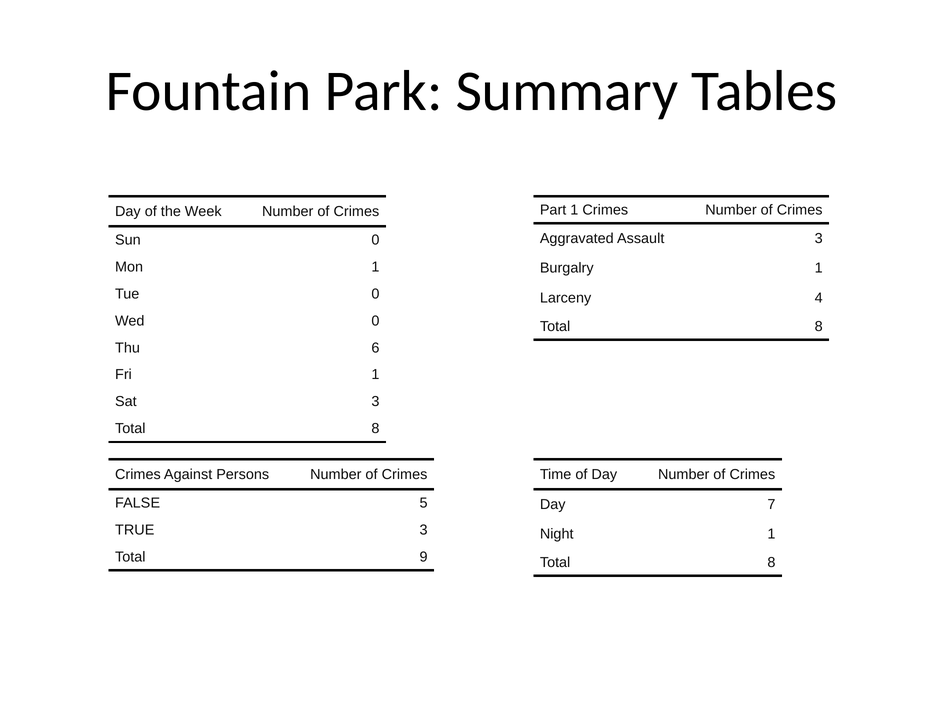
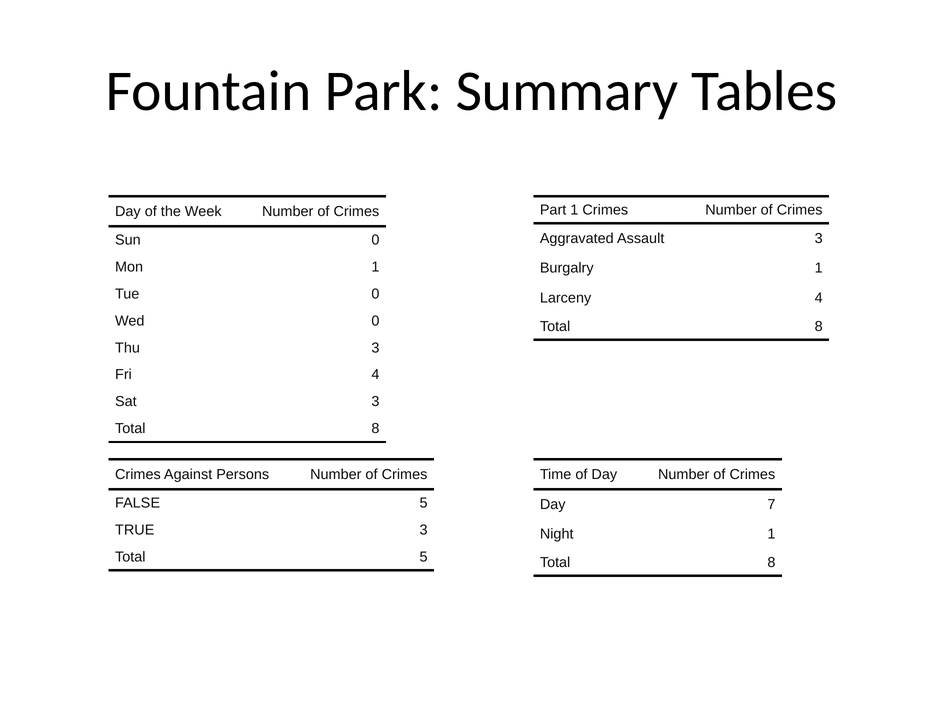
Thu 6: 6 -> 3
Fri 1: 1 -> 4
Total 9: 9 -> 5
